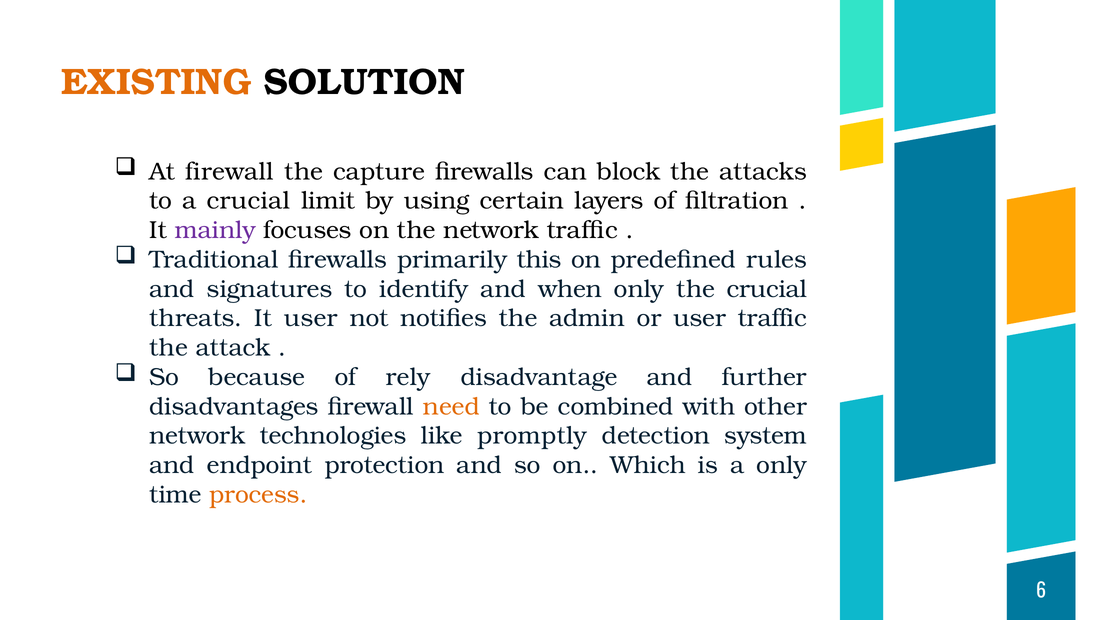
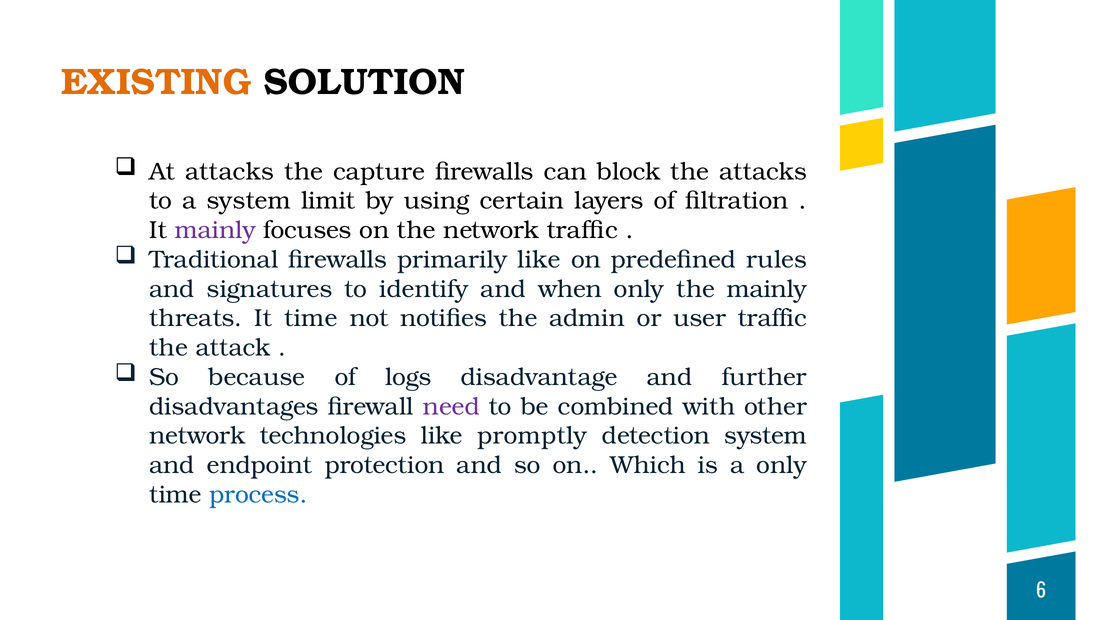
At firewall: firewall -> attacks
a crucial: crucial -> system
primarily this: this -> like
the crucial: crucial -> mainly
It user: user -> time
rely: rely -> logs
need colour: orange -> purple
process colour: orange -> blue
